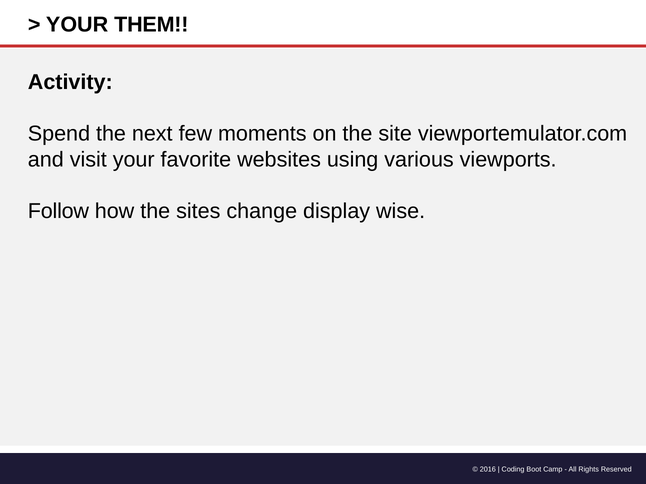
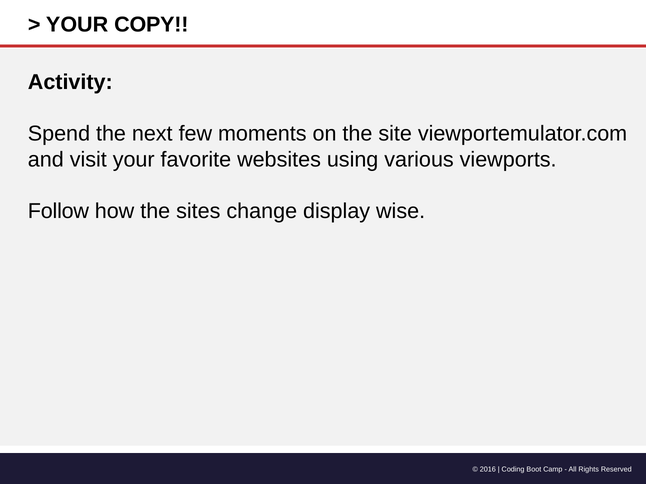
THEM: THEM -> COPY
